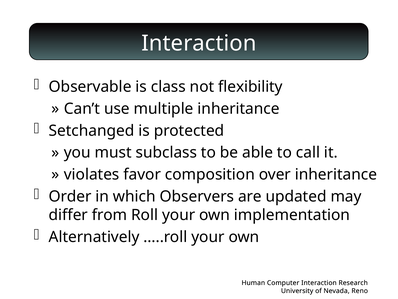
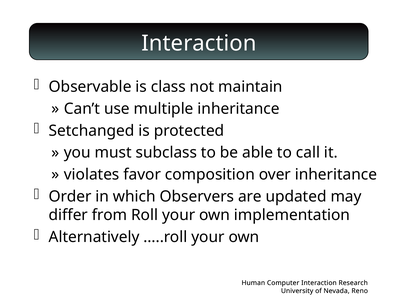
flexibility: flexibility -> maintain
